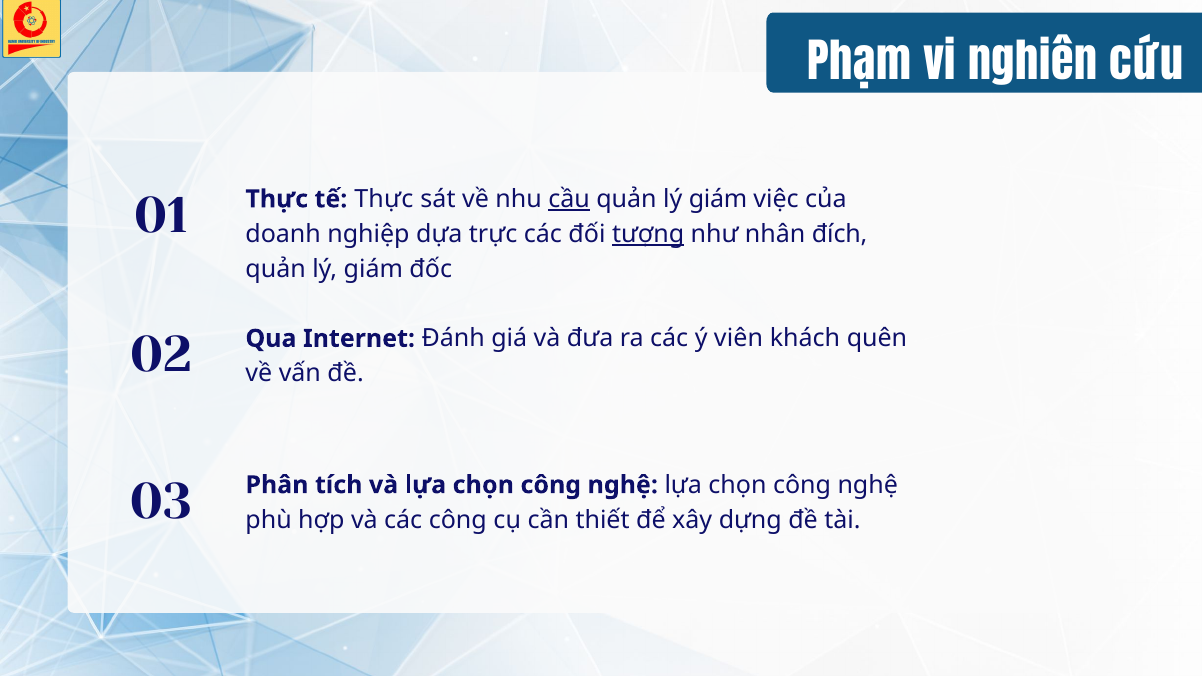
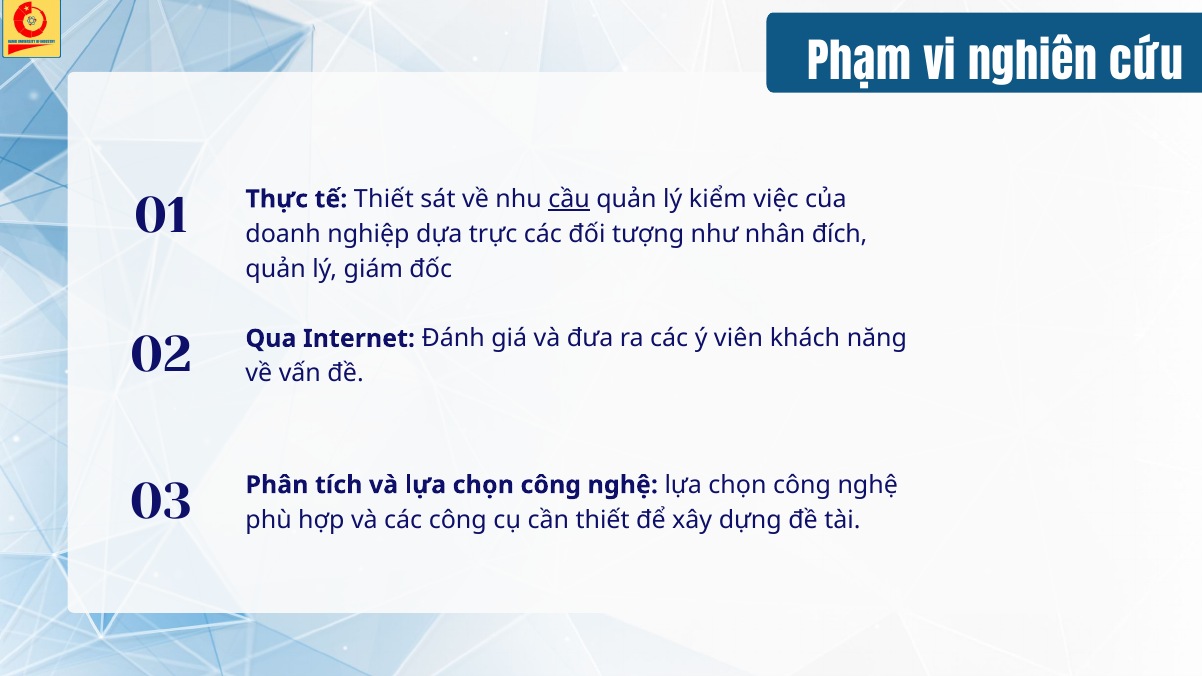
tế Thực: Thực -> Thiết
giám at (718, 199): giám -> kiểm
tượng underline: present -> none
quên: quên -> năng
